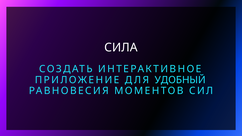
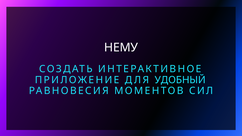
СИЛА: СИЛА -> НЕМУ
